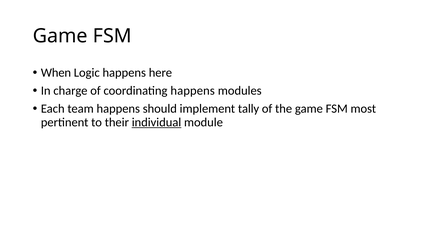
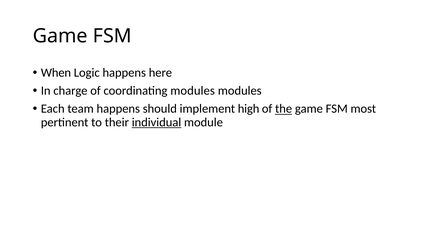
coordinating happens: happens -> modules
tally: tally -> high
the underline: none -> present
